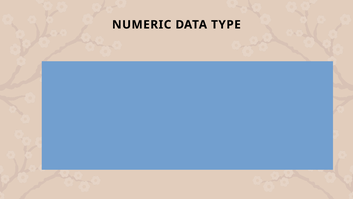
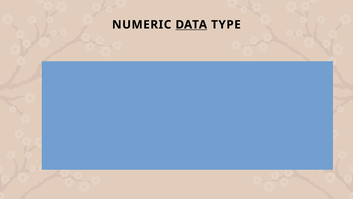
DATA underline: none -> present
